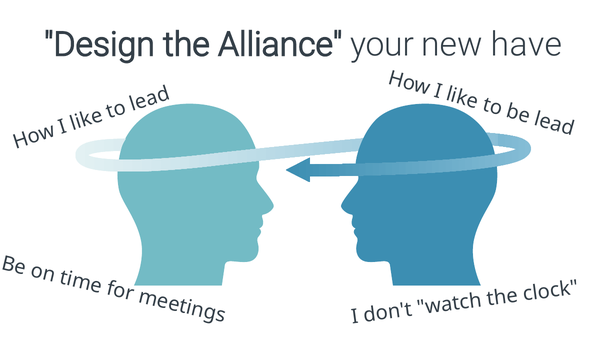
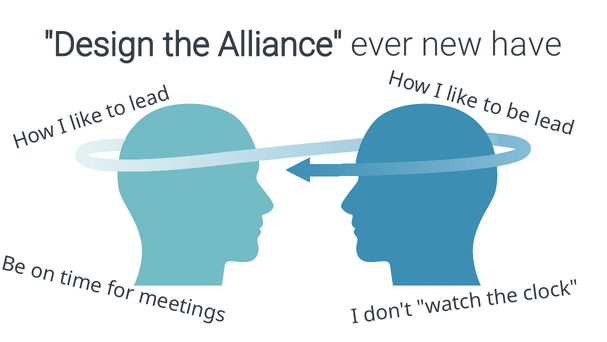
your: your -> ever
